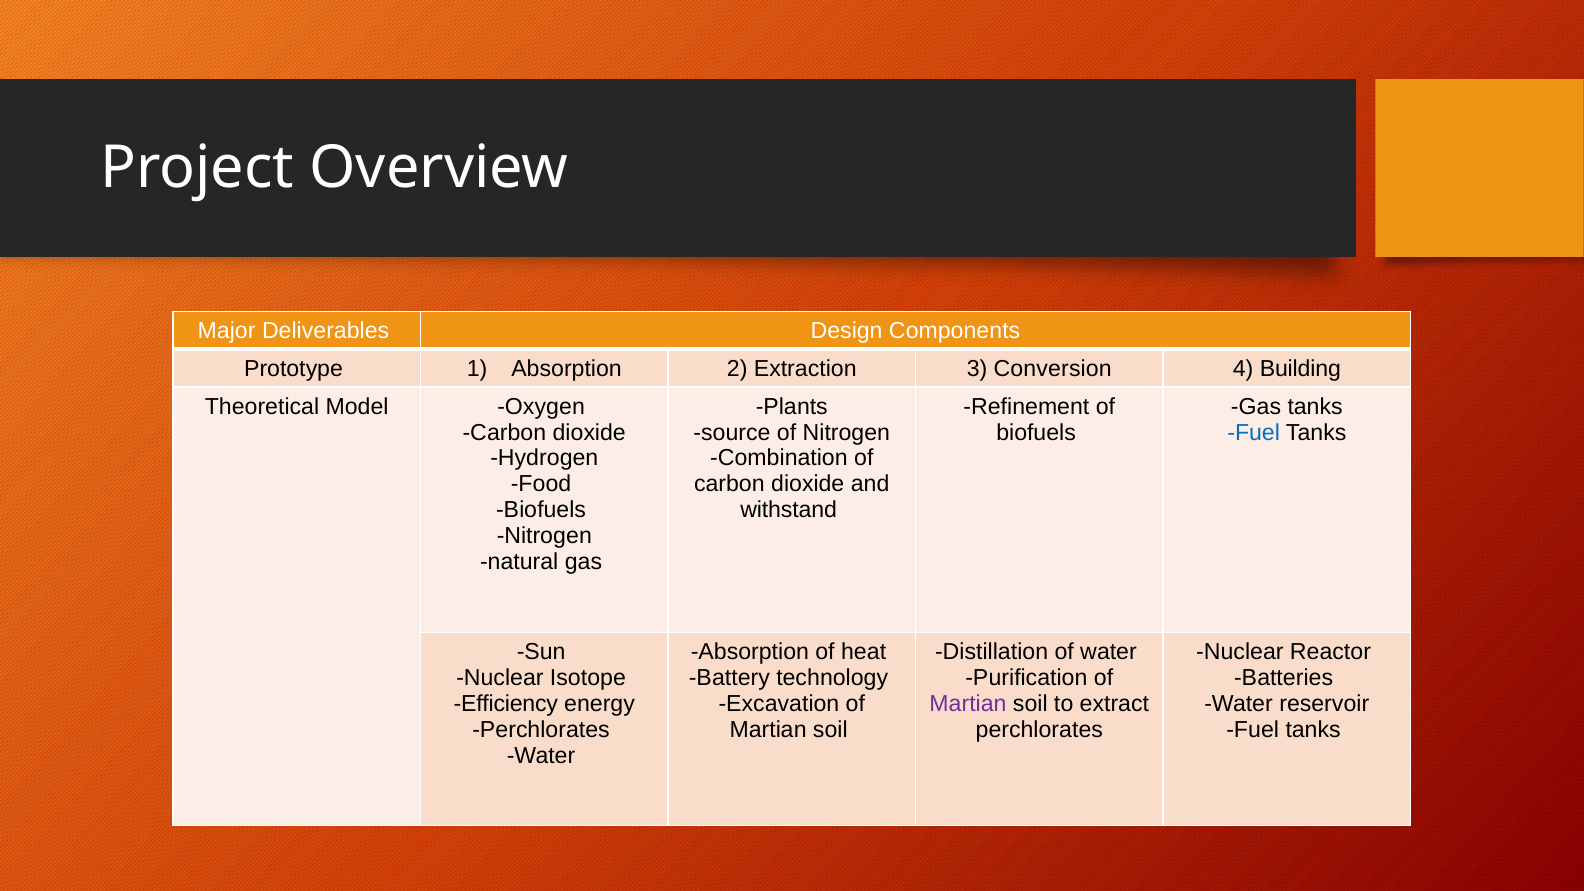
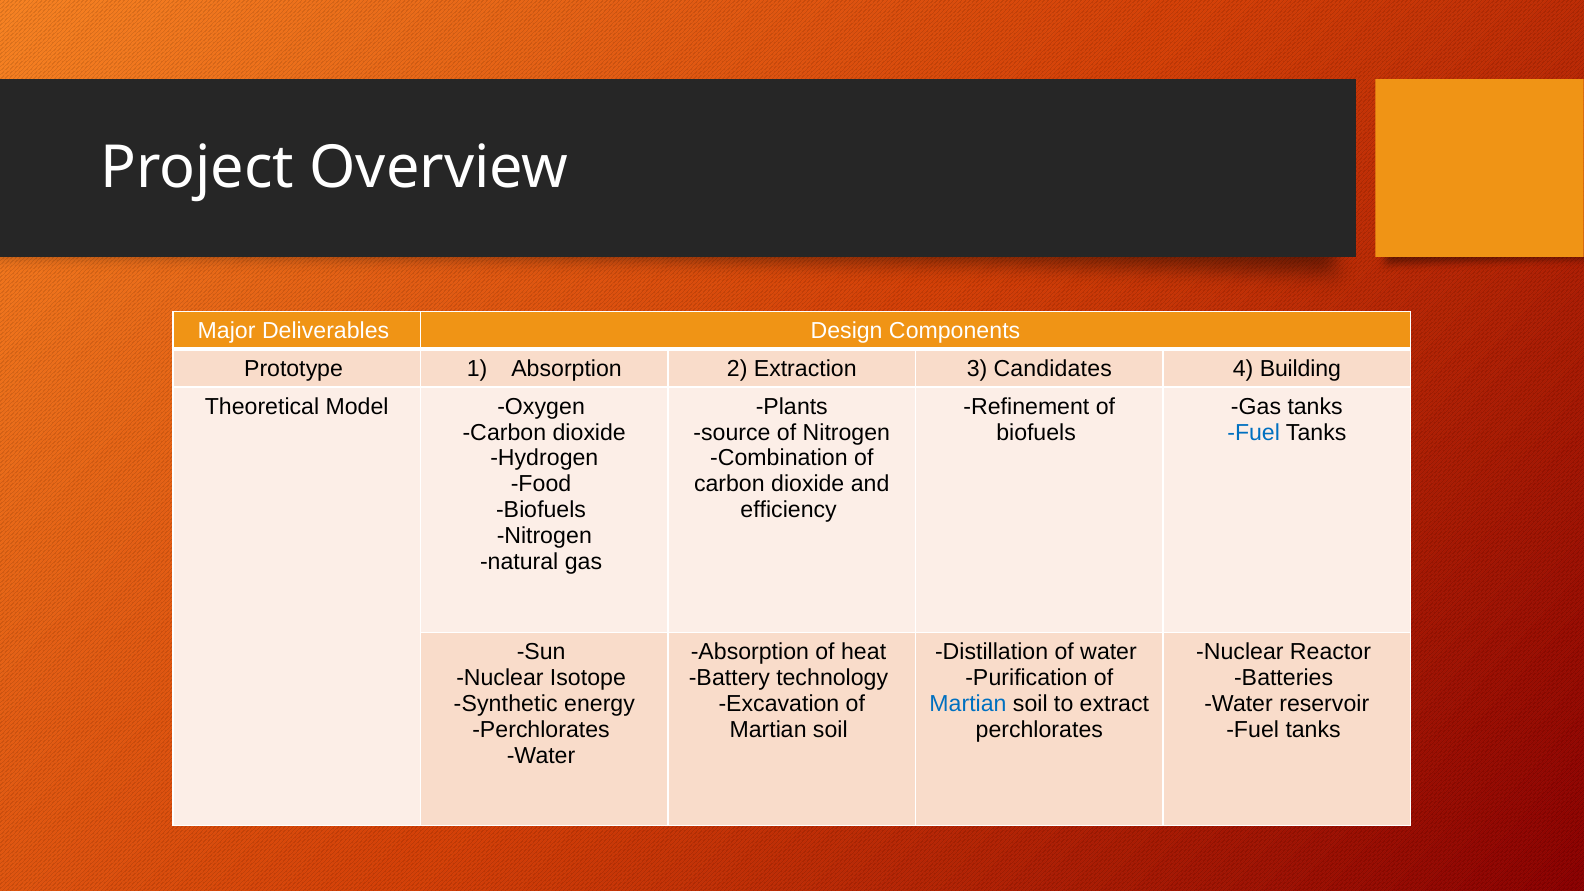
Conversion: Conversion -> Candidates
withstand: withstand -> efficiency
Efficiency: Efficiency -> Synthetic
Martian at (968, 704) colour: purple -> blue
